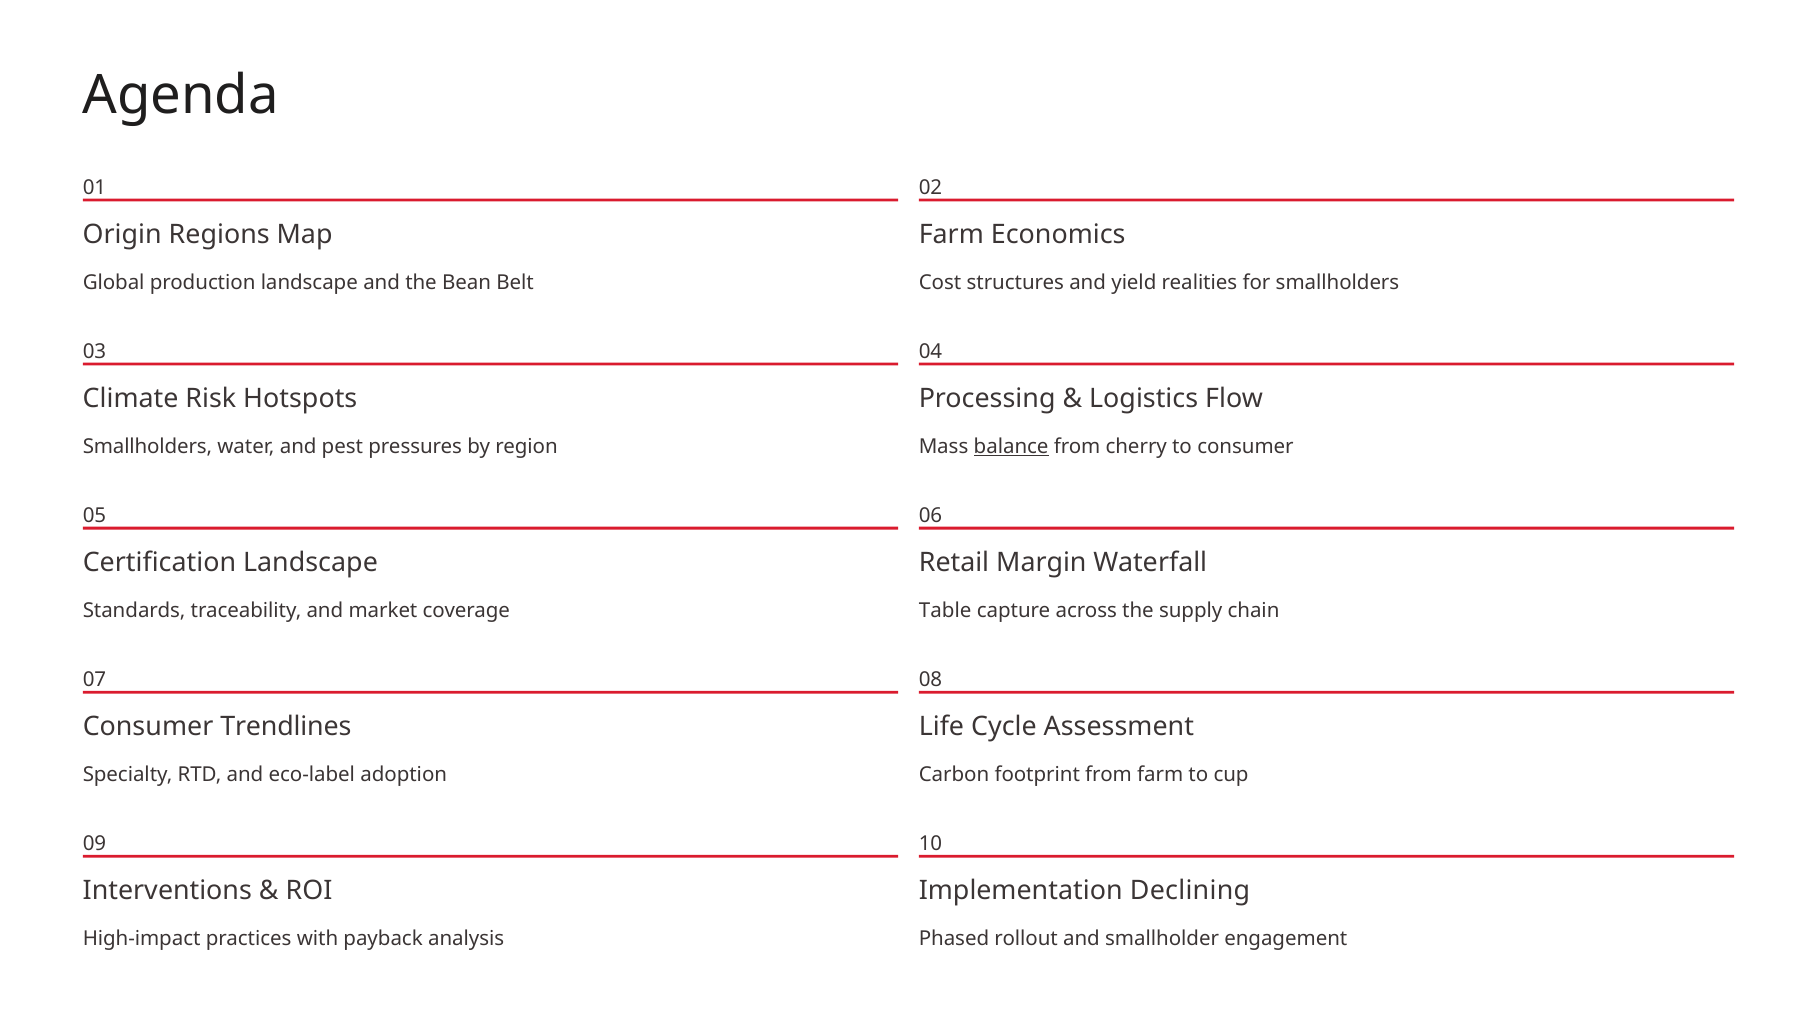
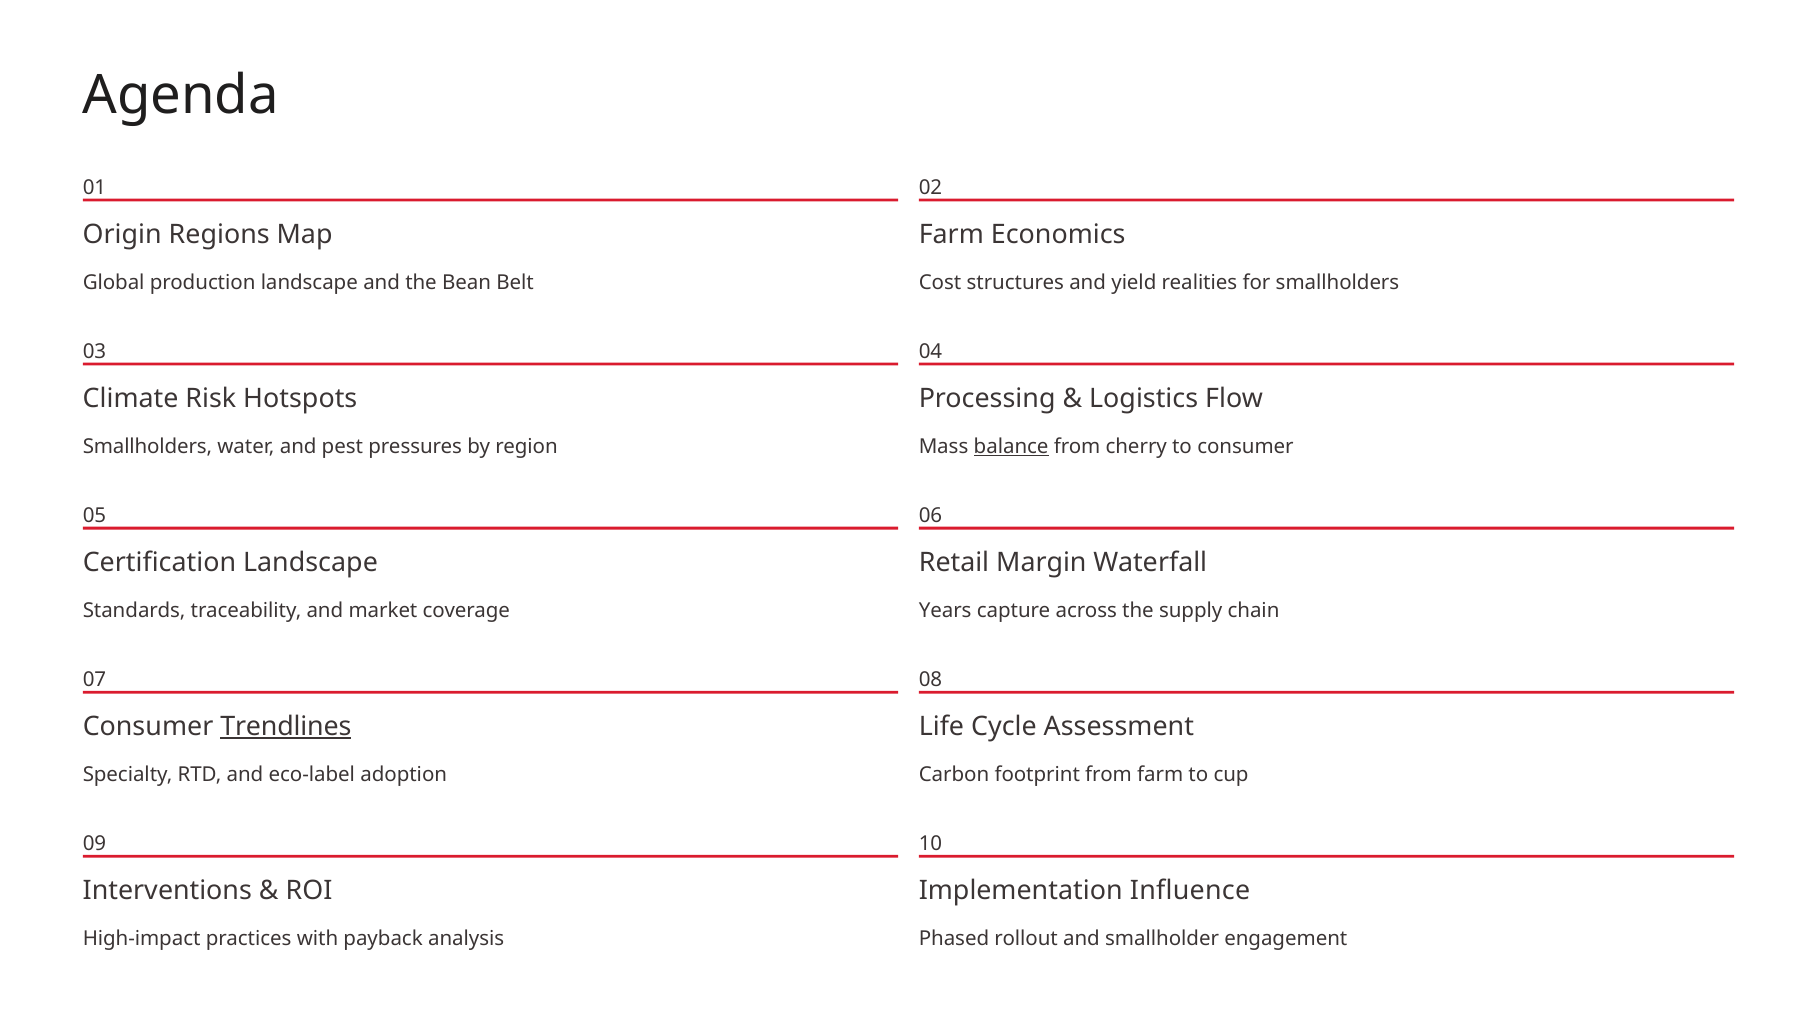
Table: Table -> Years
Trendlines underline: none -> present
Declining: Declining -> Influence
